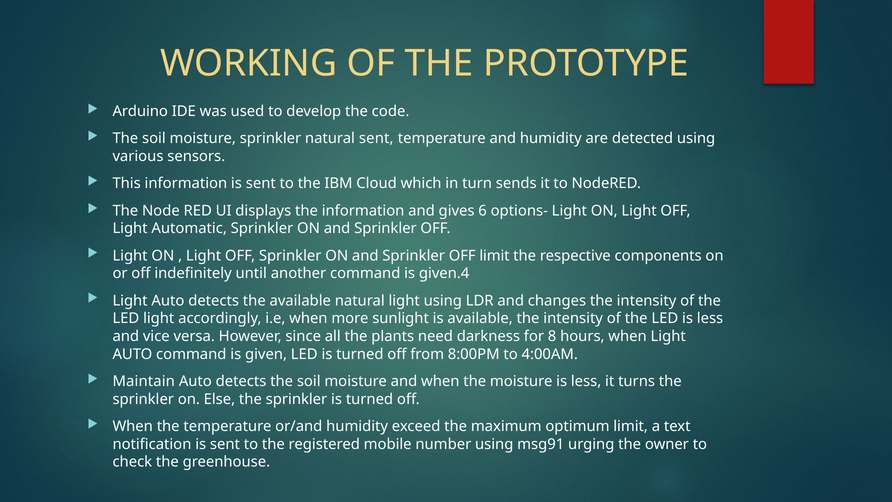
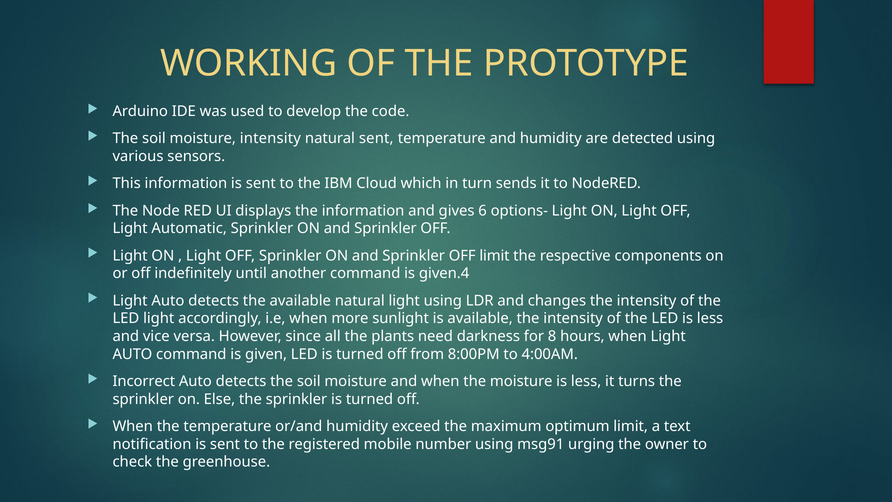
moisture sprinkler: sprinkler -> intensity
Maintain: Maintain -> Incorrect
